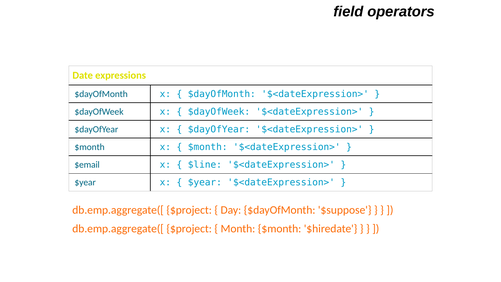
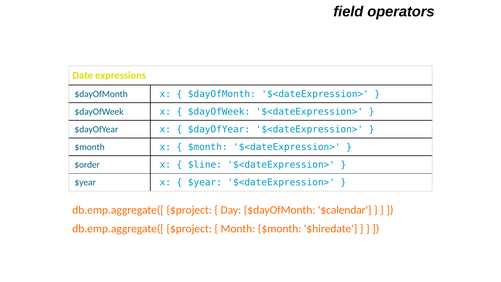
$email: $email -> $order
$suppose: $suppose -> $calendar
